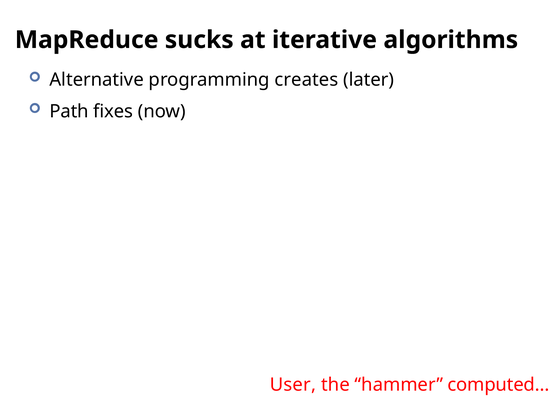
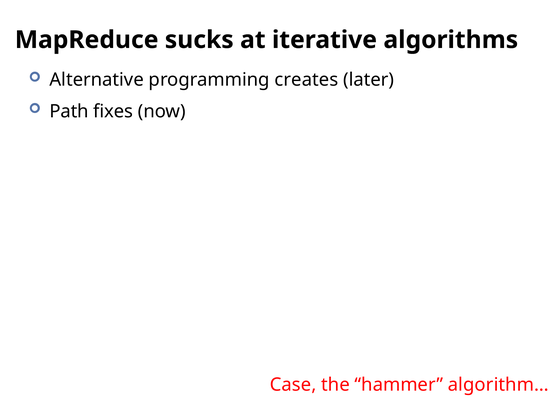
User: User -> Case
computed…: computed… -> algorithm…
